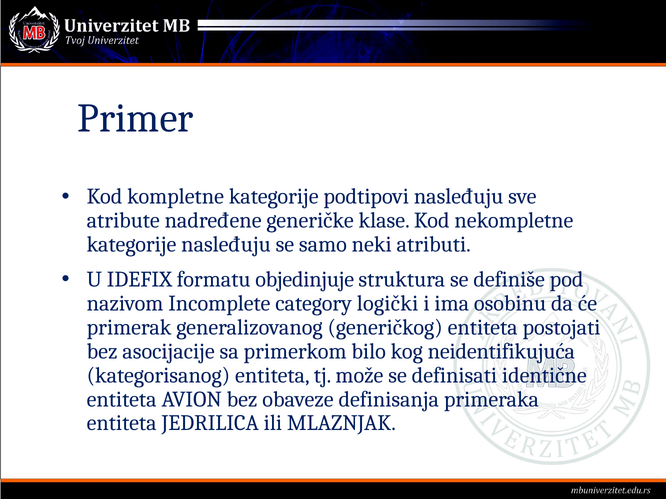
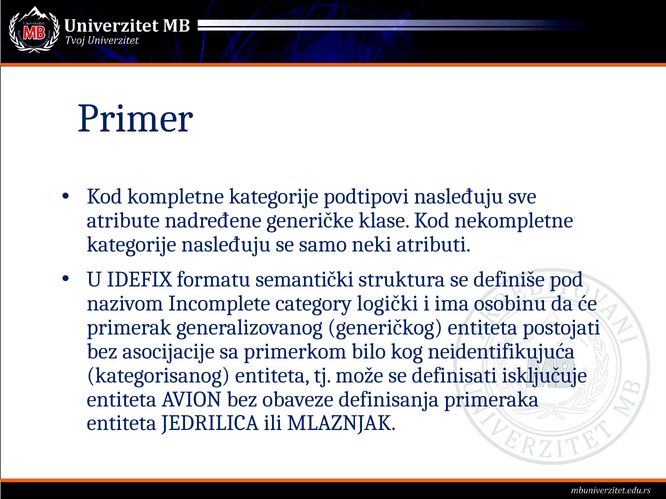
objedinjuje: objedinjuje -> semantički
identične: identične -> isključuje
